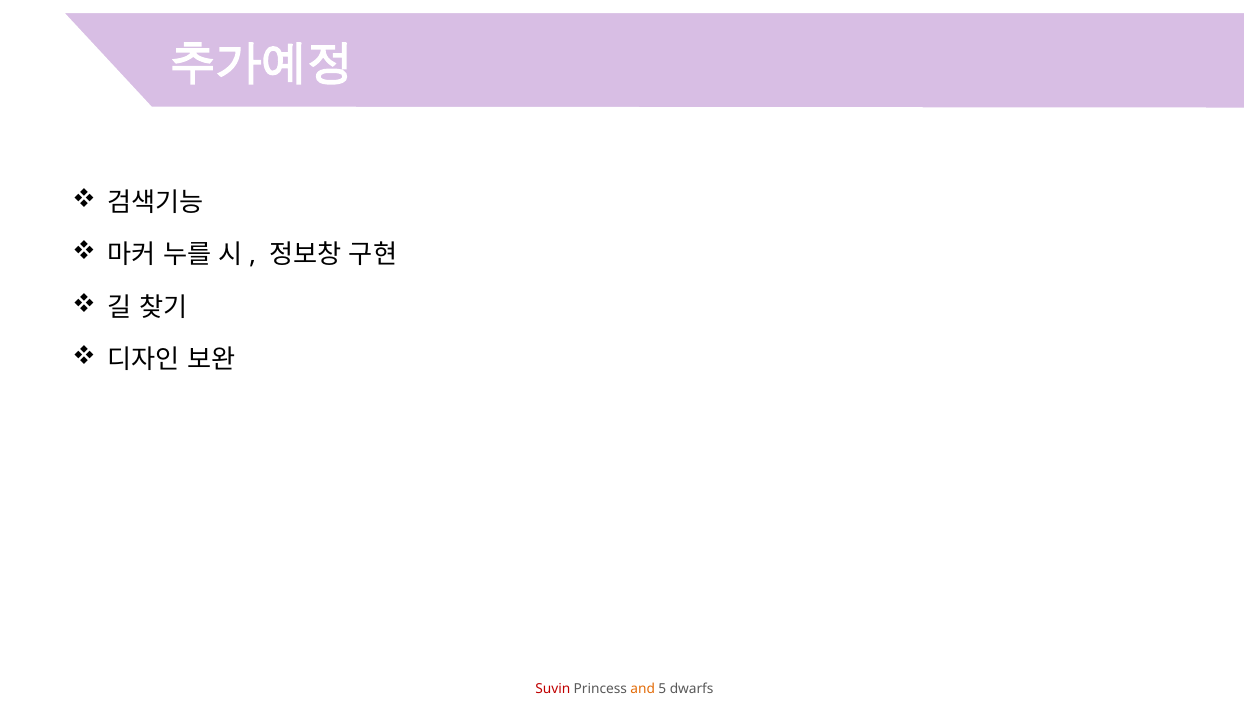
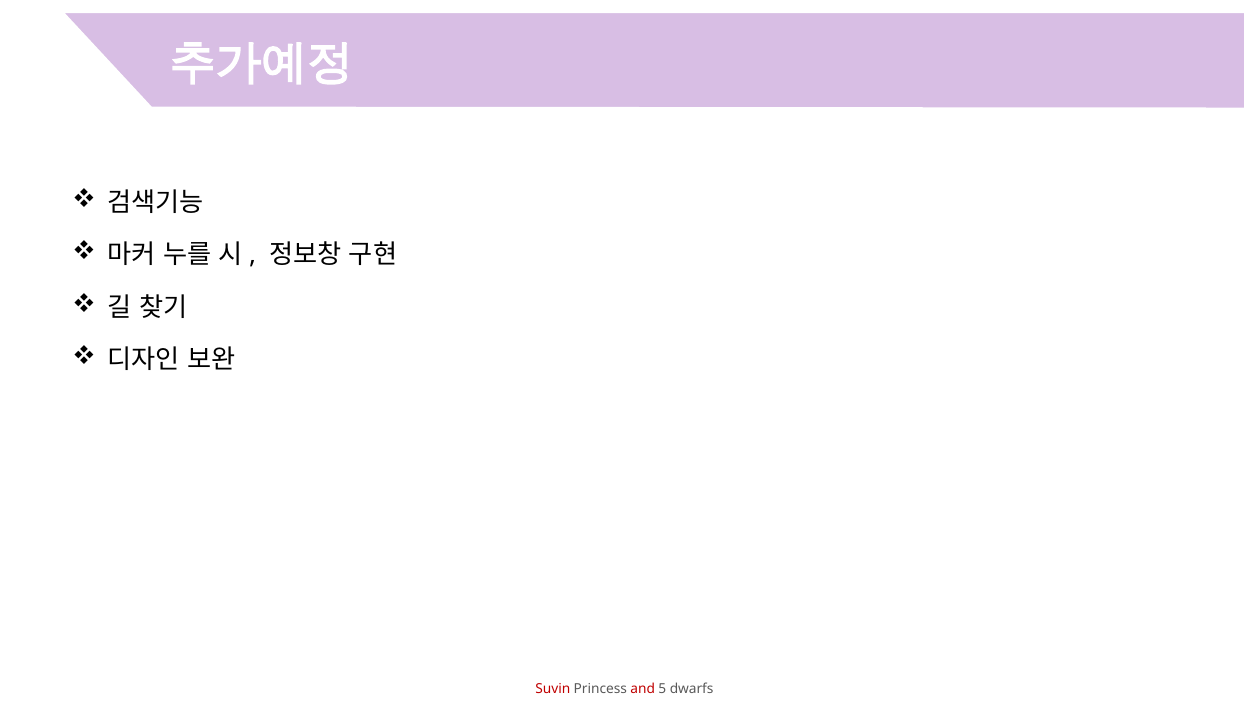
and colour: orange -> red
